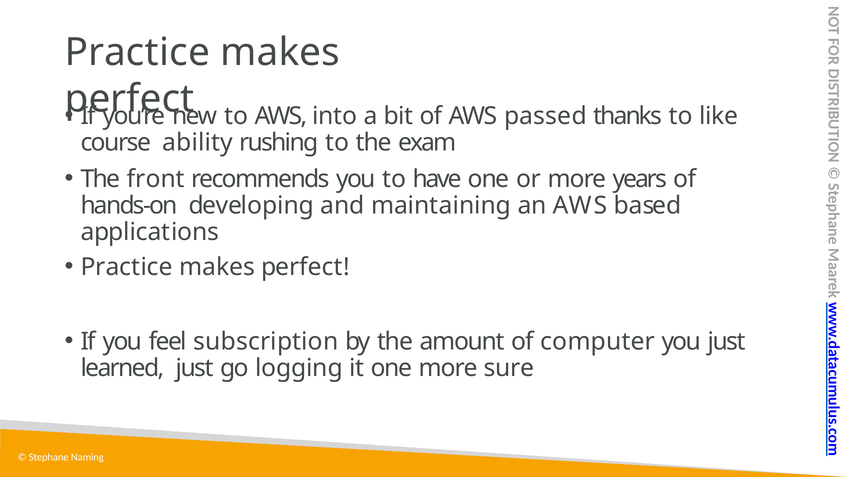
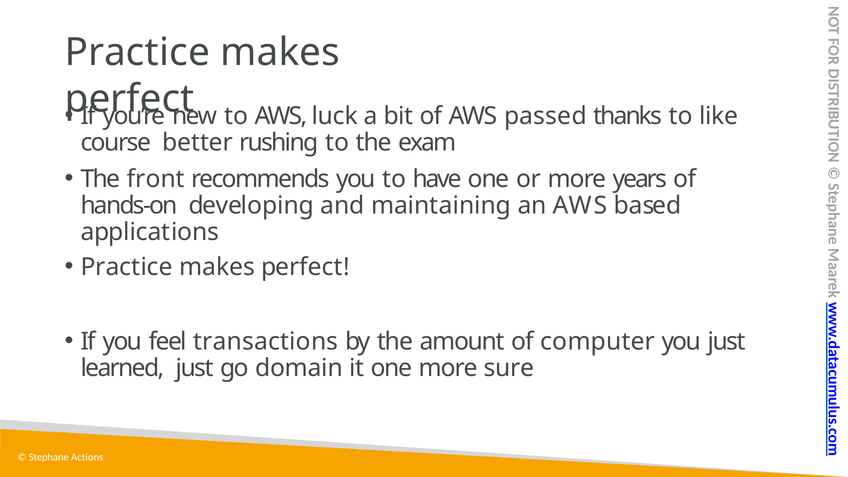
into: into -> luck
ability: ability -> better
subscription: subscription -> transactions
logging: logging -> domain
Naming: Naming -> Actions
